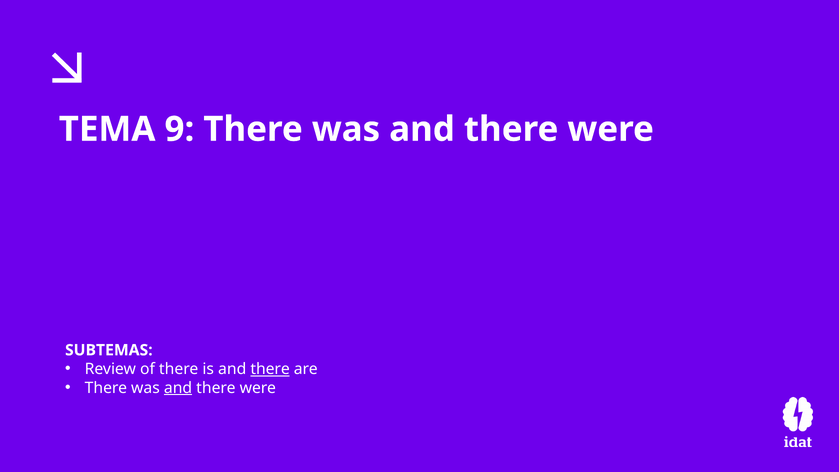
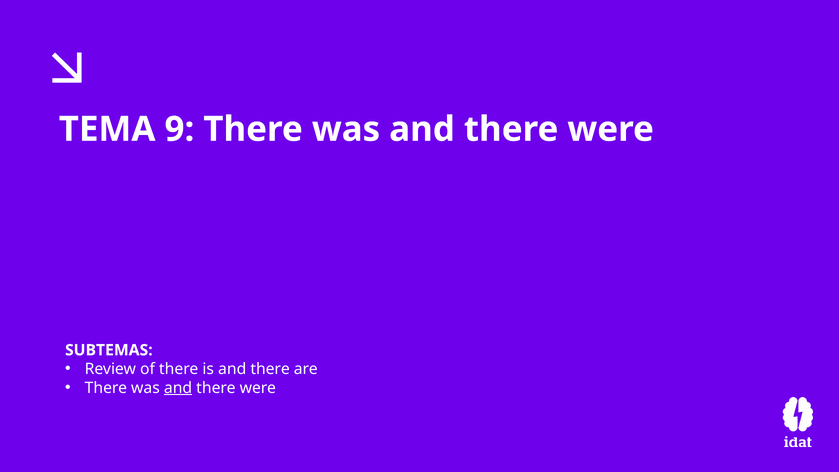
there at (270, 369) underline: present -> none
